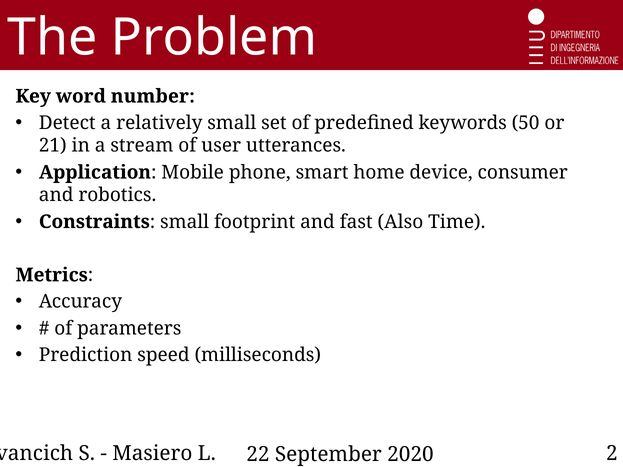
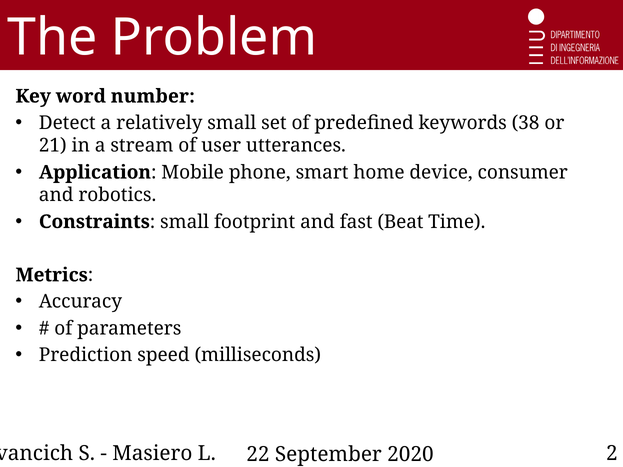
50: 50 -> 38
Also: Also -> Beat
